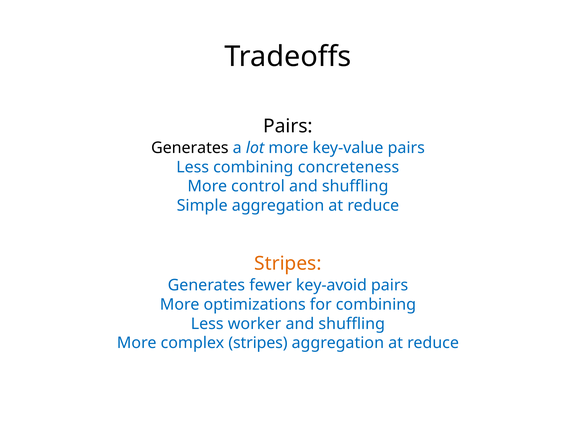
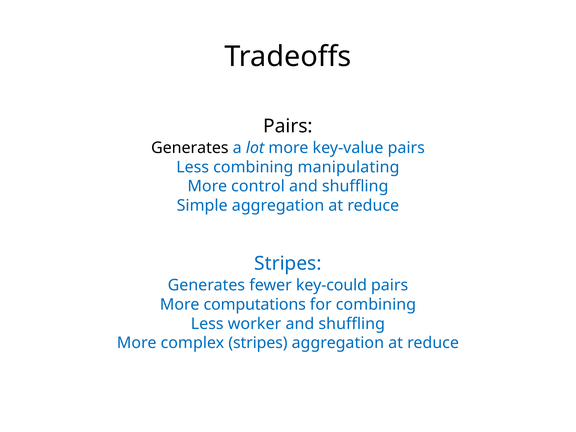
concreteness: concreteness -> manipulating
Stripes at (288, 264) colour: orange -> blue
key-avoid: key-avoid -> key-could
optimizations: optimizations -> computations
